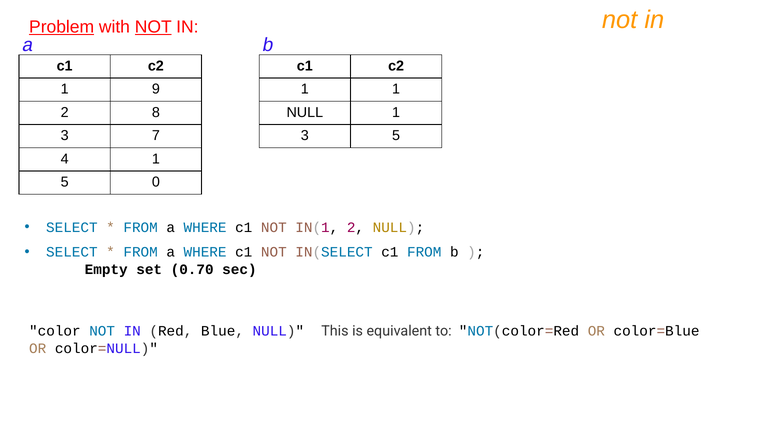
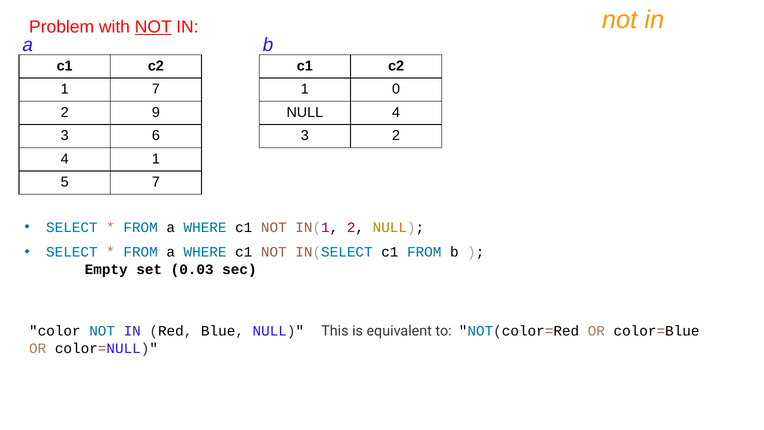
Problem underline: present -> none
1 9: 9 -> 7
1 1: 1 -> 0
8: 8 -> 9
NULL 1: 1 -> 4
7: 7 -> 6
3 5: 5 -> 2
5 0: 0 -> 7
0.70: 0.70 -> 0.03
